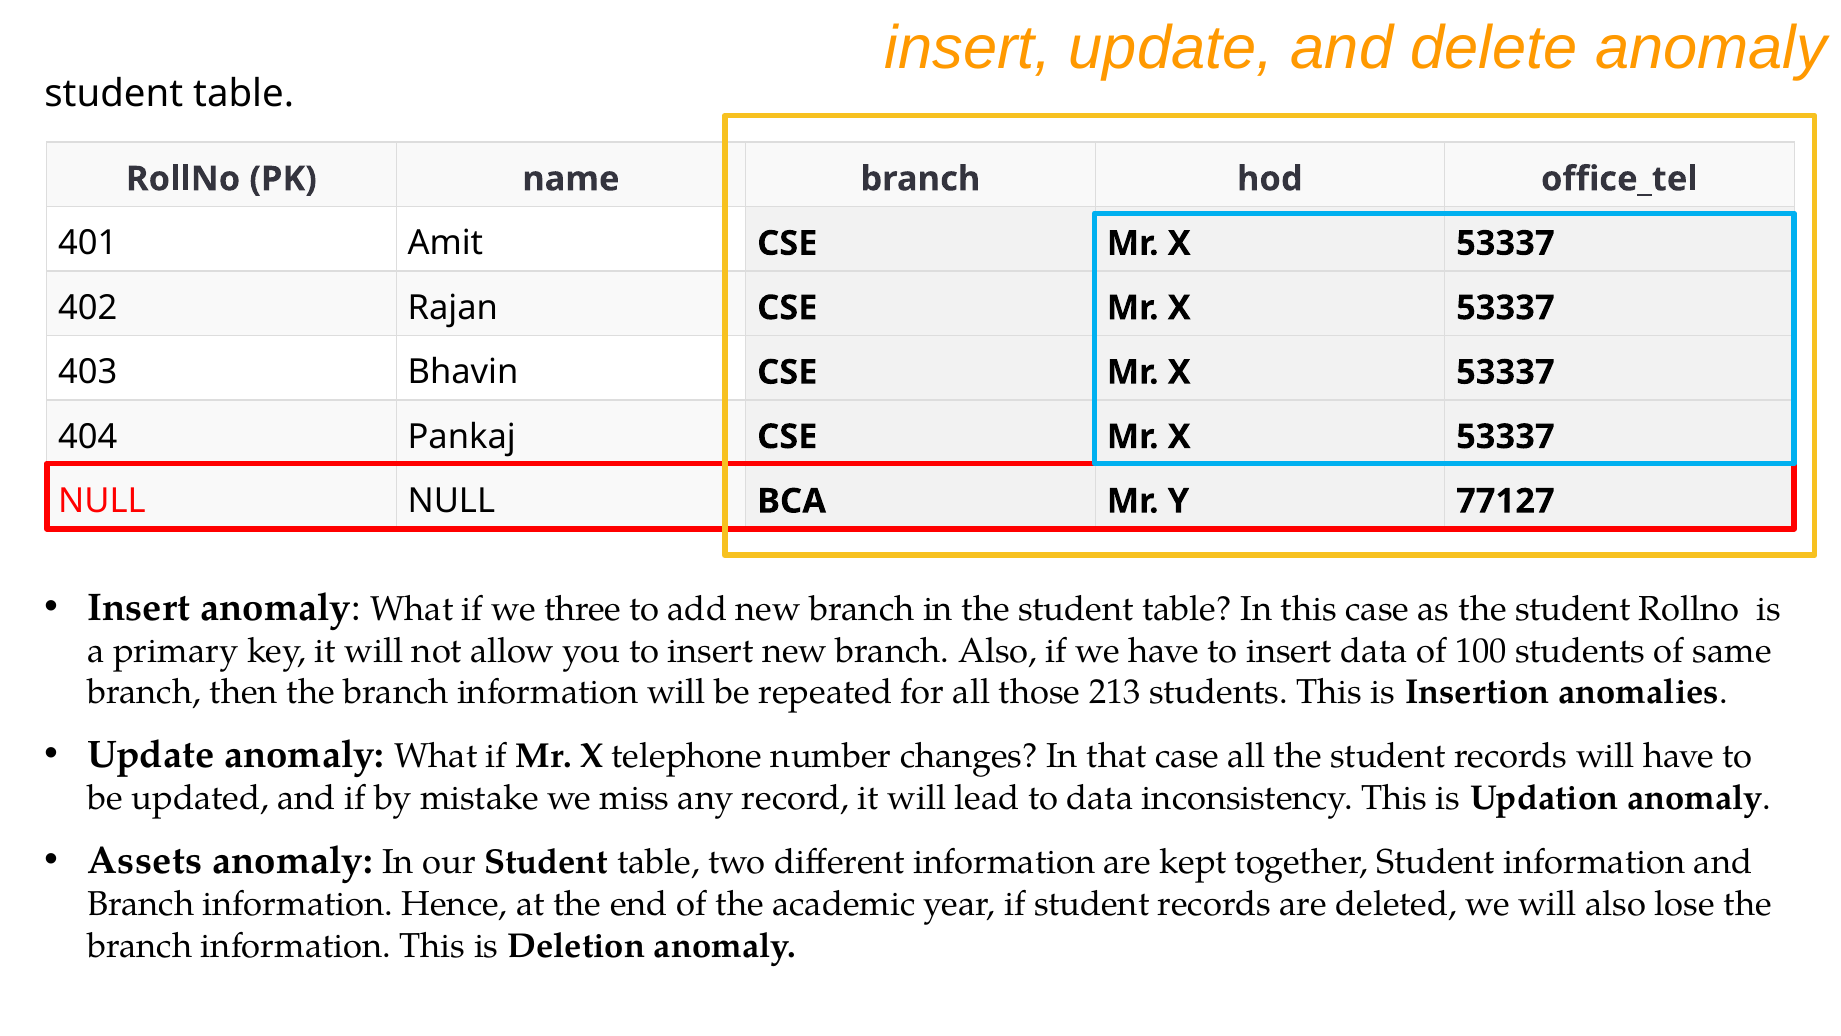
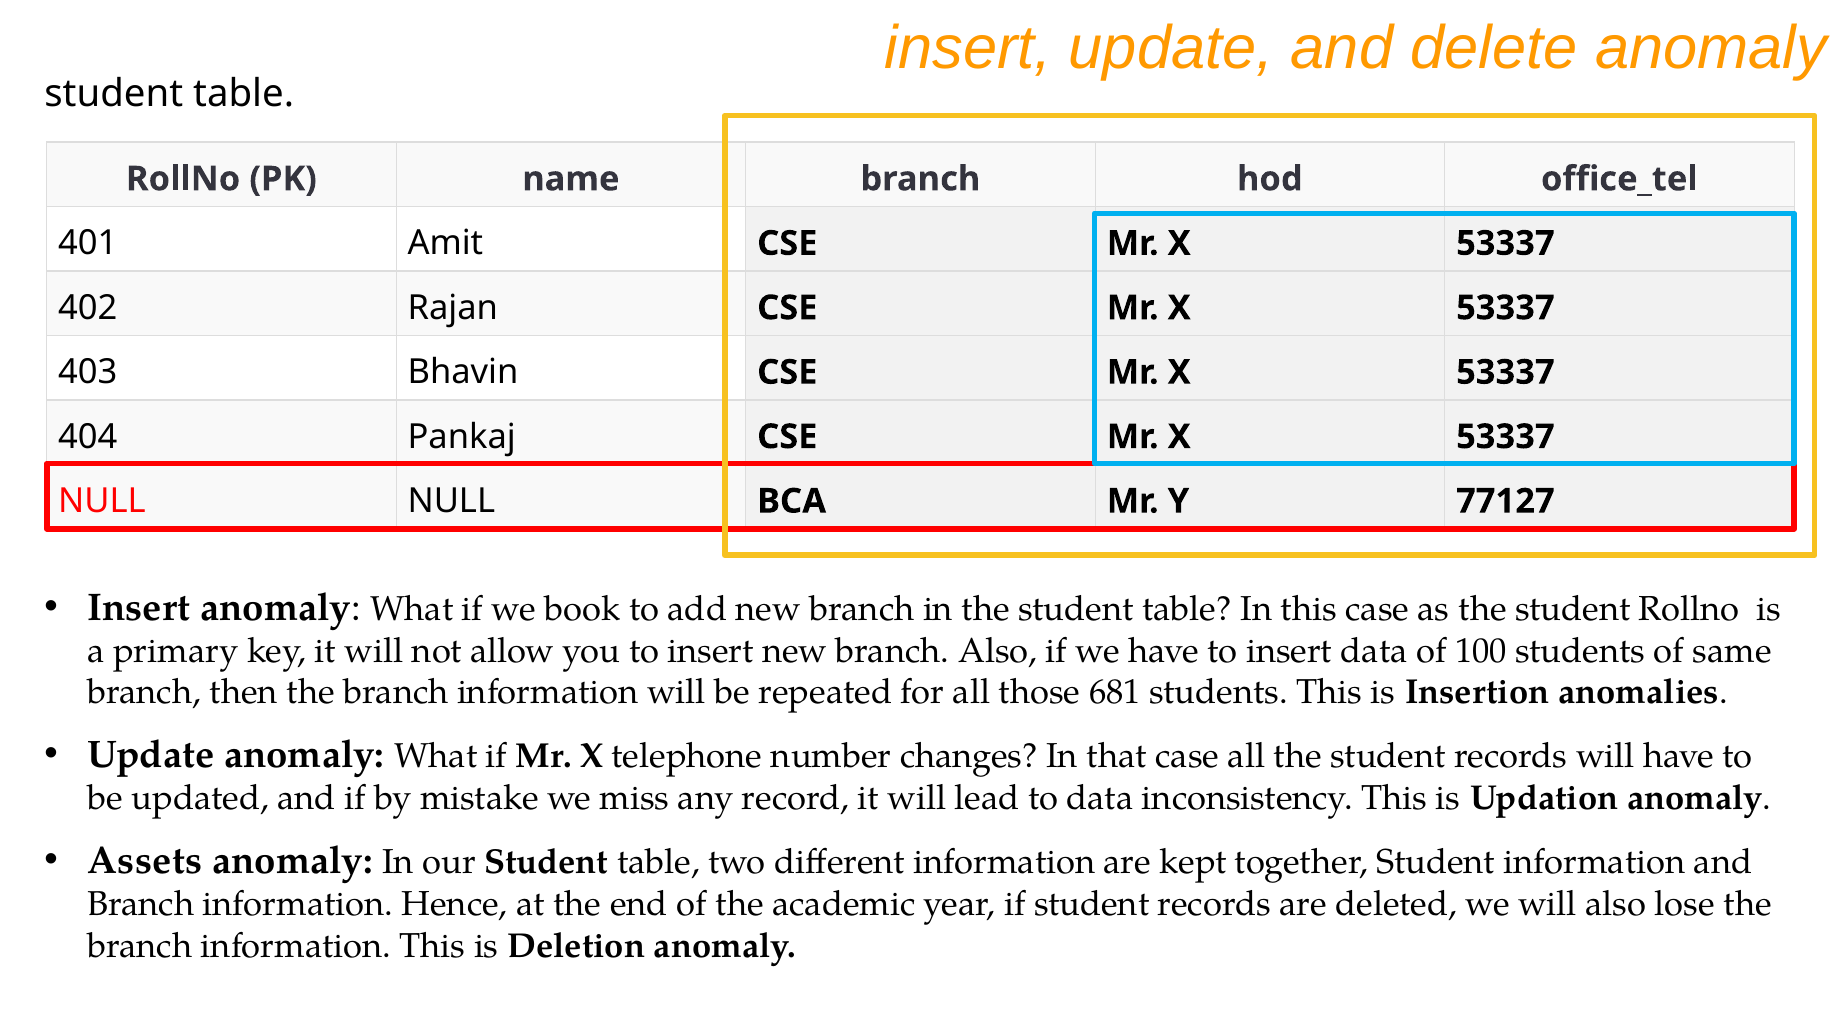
three: three -> book
213: 213 -> 681
